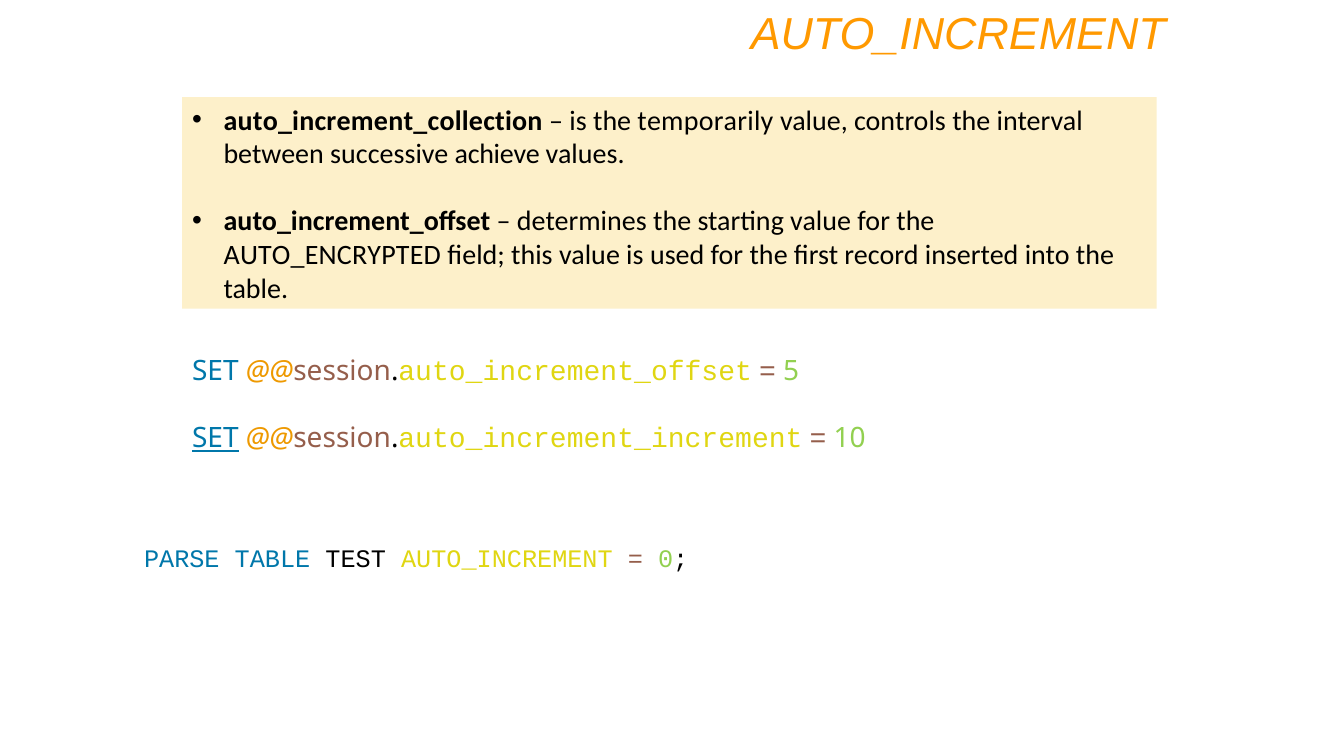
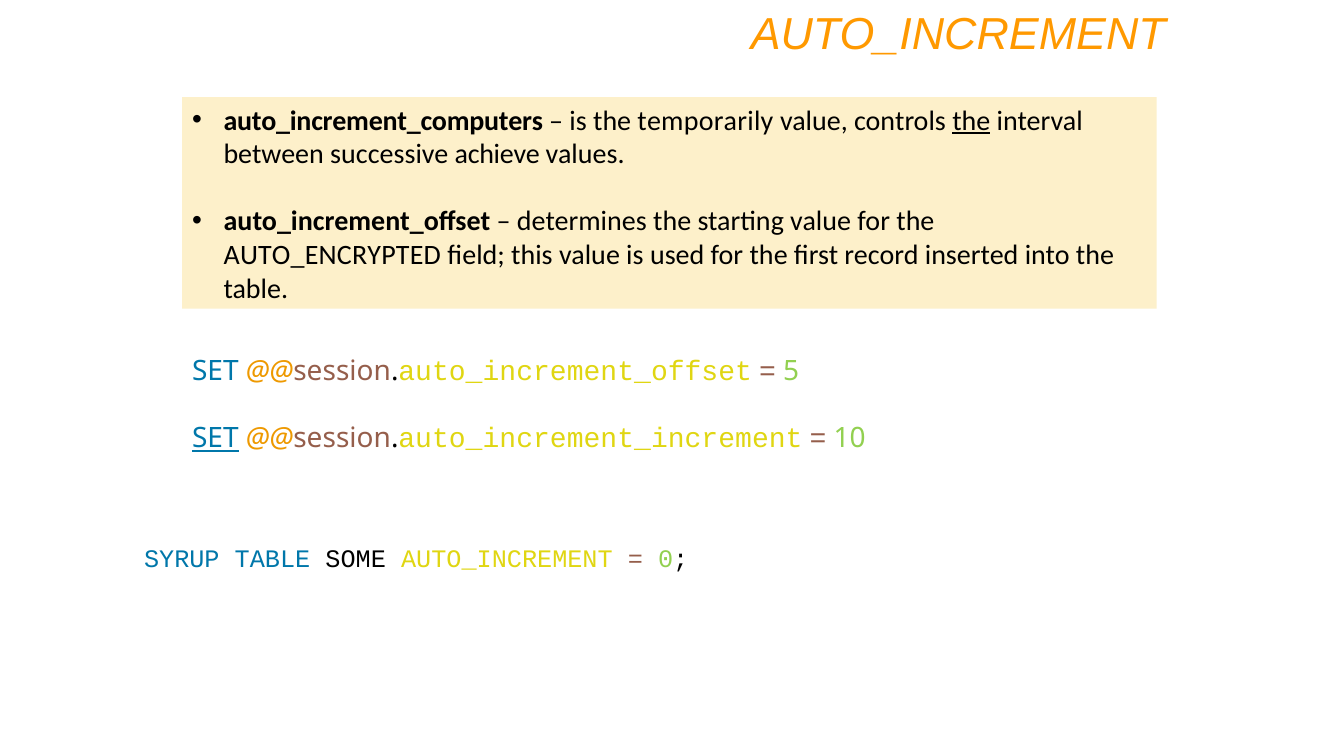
auto_increment_collection: auto_increment_collection -> auto_increment_computers
the at (971, 121) underline: none -> present
PARSE: PARSE -> SYRUP
TEST: TEST -> SOME
